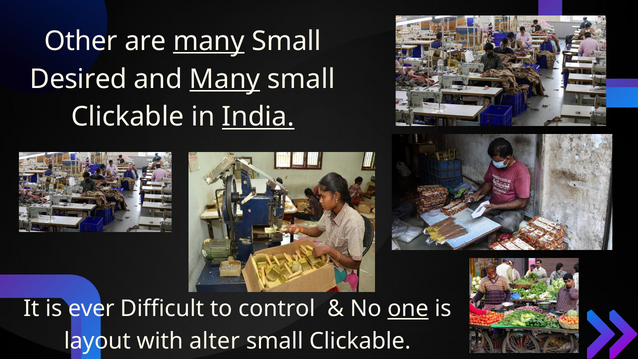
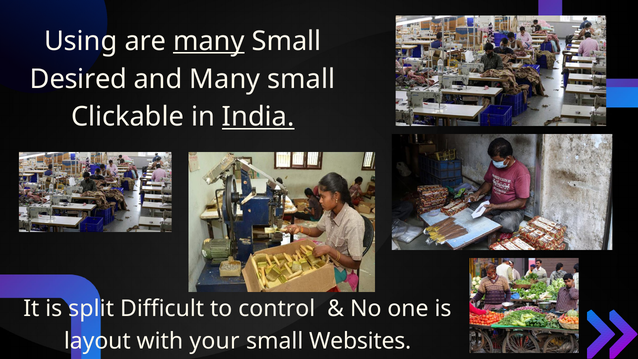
Other: Other -> Using
Many at (225, 79) underline: present -> none
ever: ever -> split
one underline: present -> none
alter: alter -> your
Clickable at (360, 341): Clickable -> Websites
